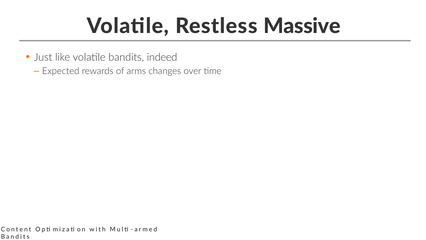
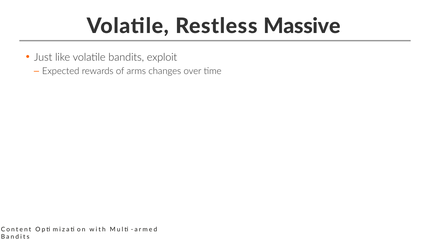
indeed: indeed -> exploit
